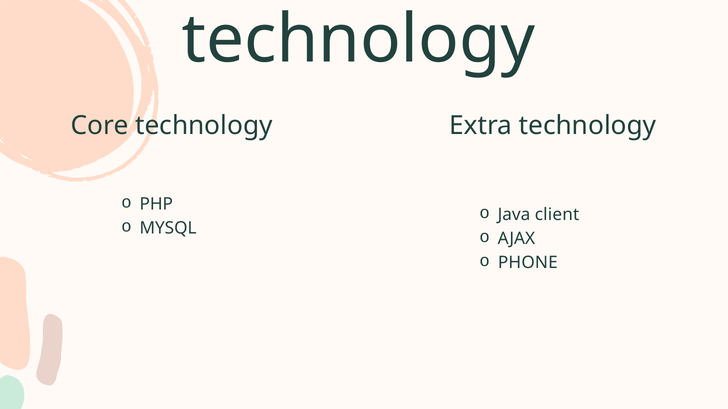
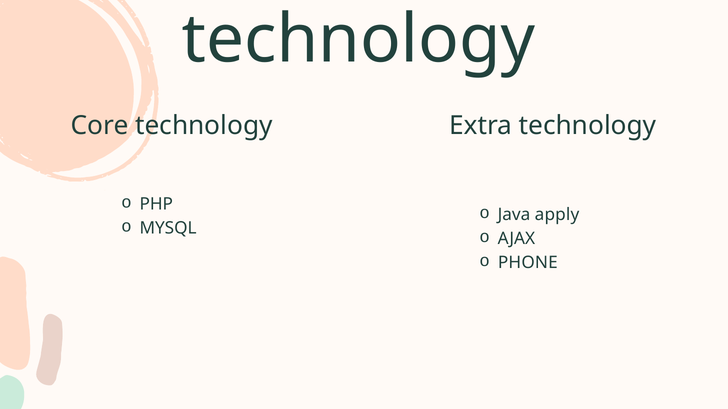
client: client -> apply
